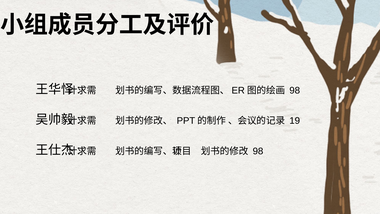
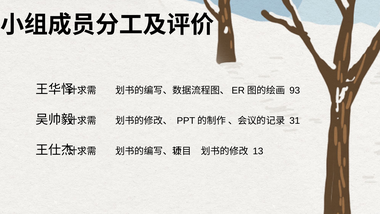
98 at (295, 90): 98 -> 93
19: 19 -> 31
98 at (258, 151): 98 -> 13
